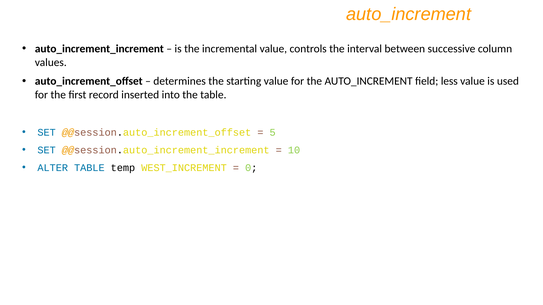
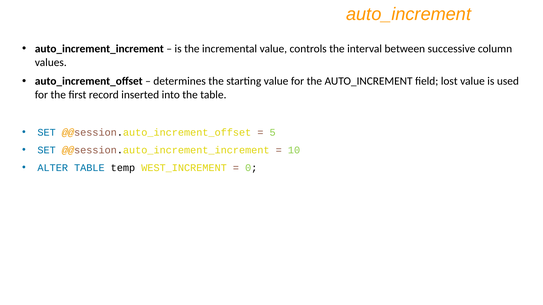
less: less -> lost
